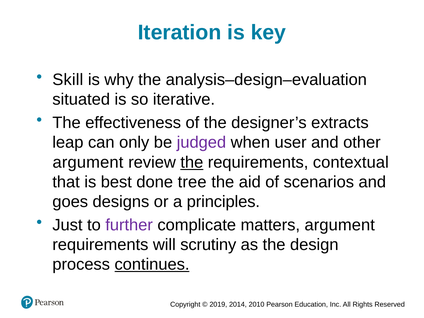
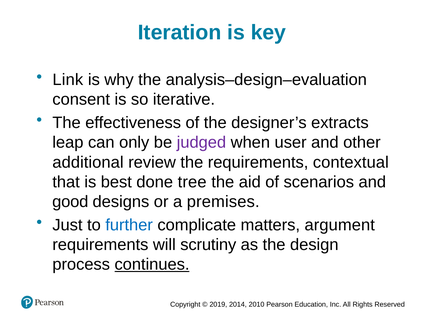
Skill: Skill -> Link
situated: situated -> consent
argument at (88, 162): argument -> additional
the at (192, 162) underline: present -> none
goes: goes -> good
principles: principles -> premises
further colour: purple -> blue
